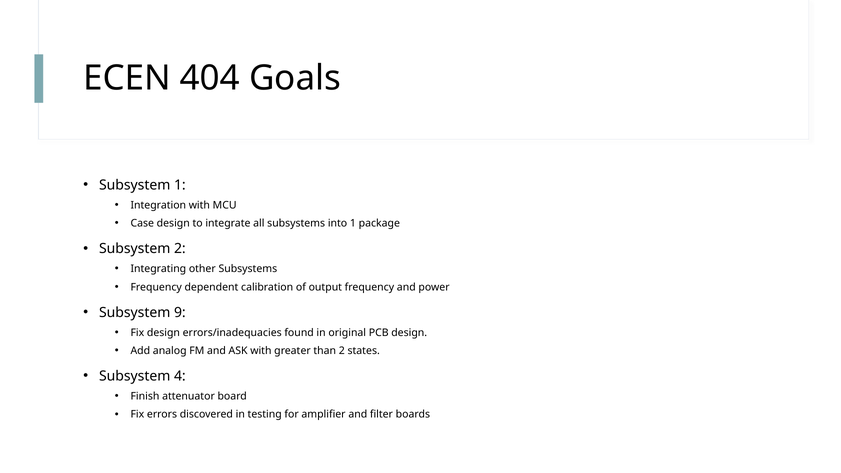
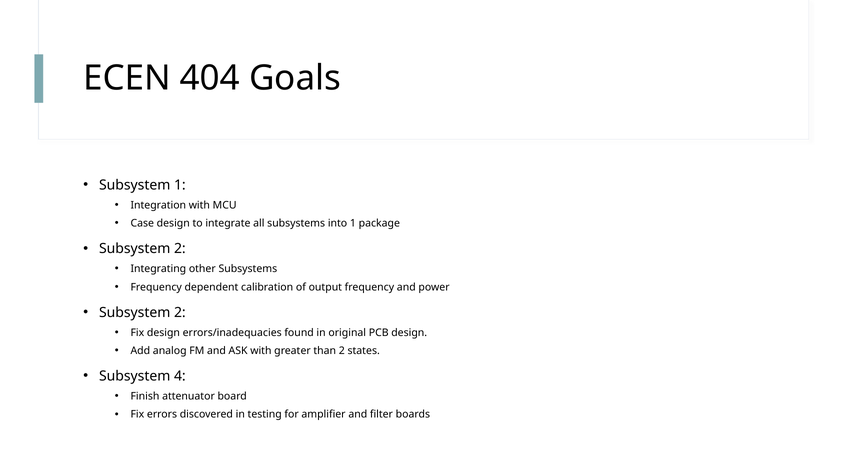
9 at (180, 313): 9 -> 2
